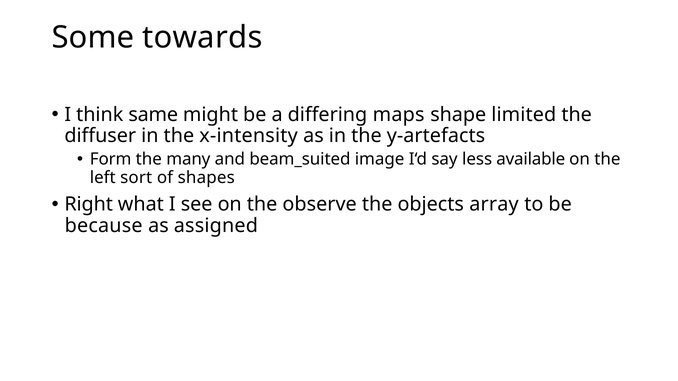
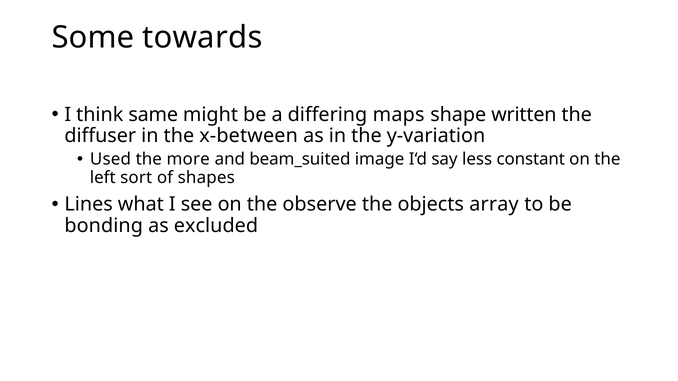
limited: limited -> written
x-intensity: x-intensity -> x-between
y-artefacts: y-artefacts -> y-variation
Form: Form -> Used
many: many -> more
available: available -> constant
Right: Right -> Lines
because: because -> bonding
assigned: assigned -> excluded
